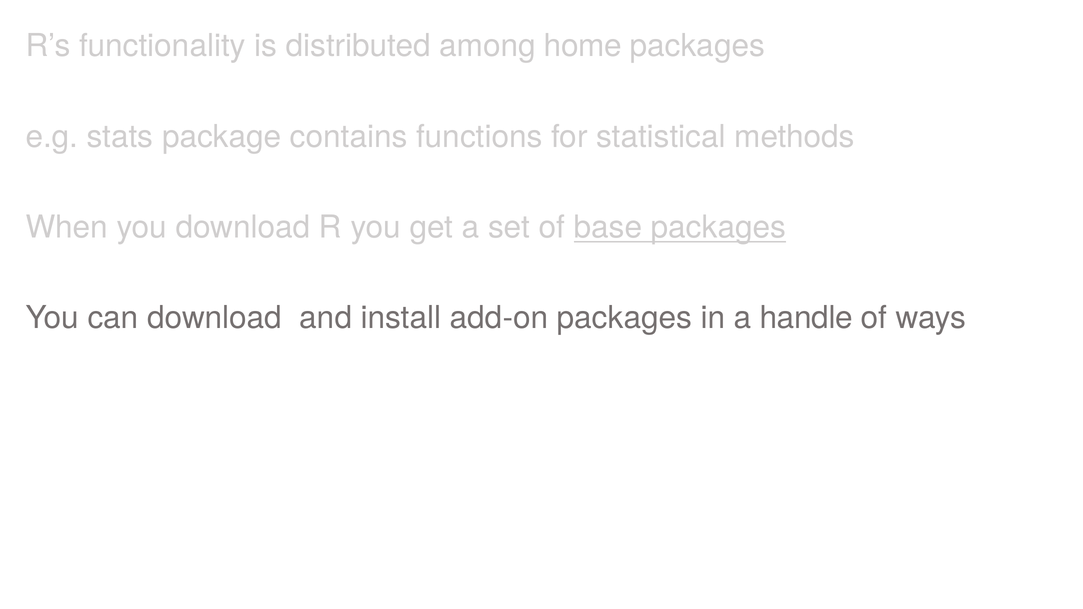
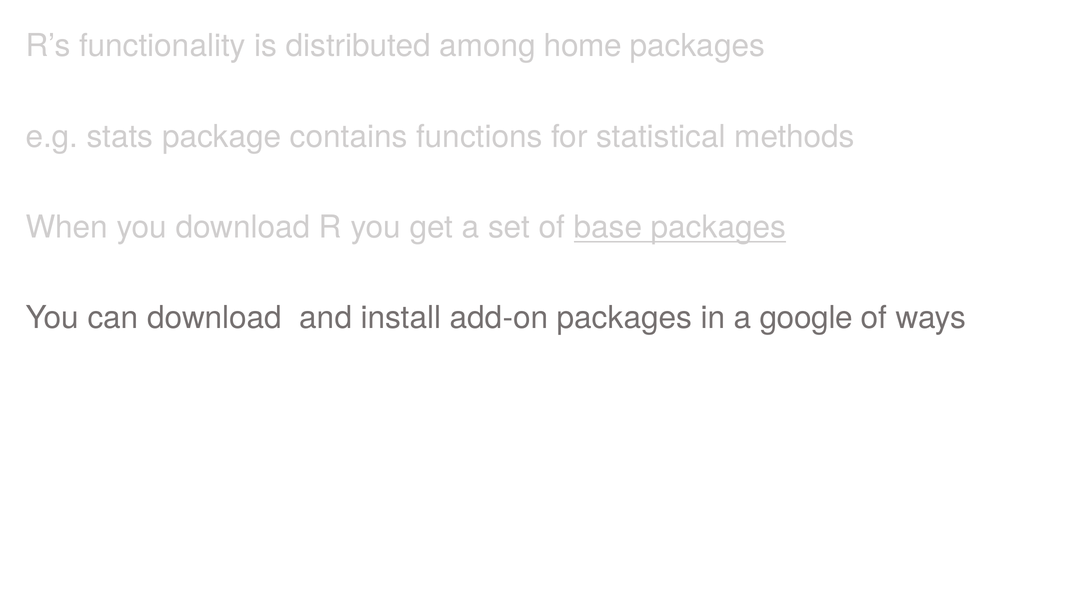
handle: handle -> google
